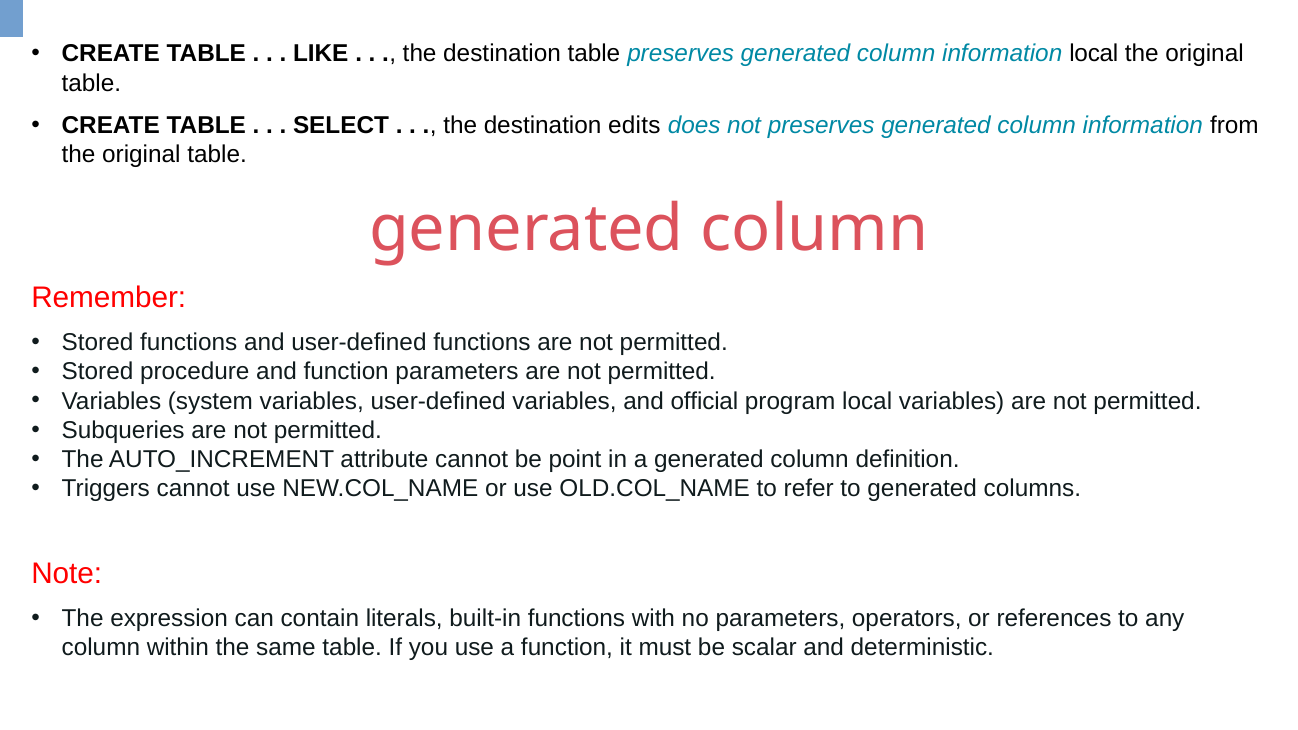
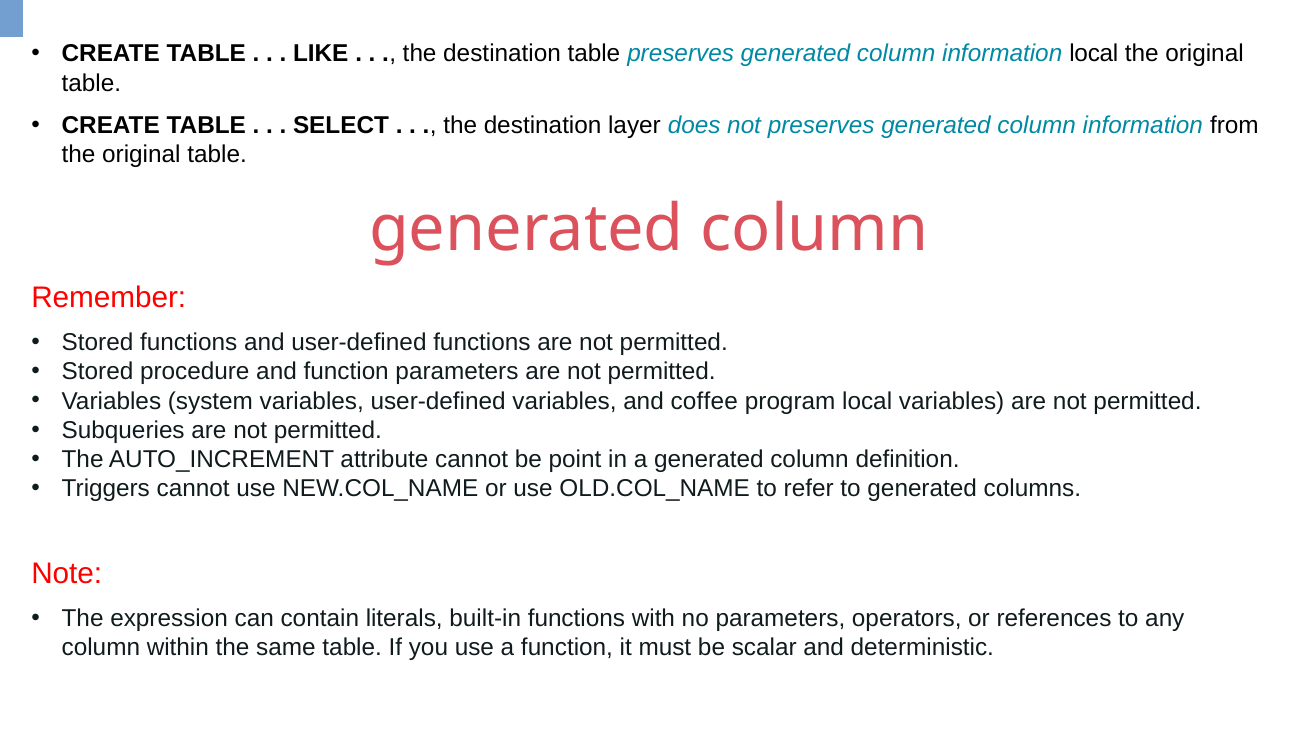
edits: edits -> layer
official: official -> coffee
